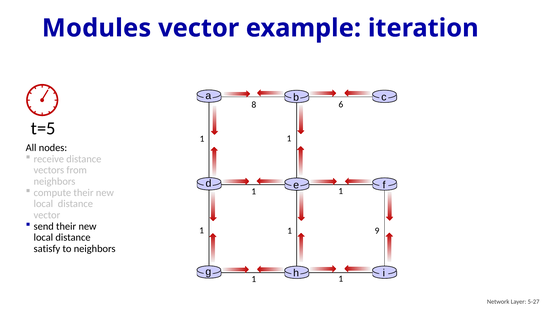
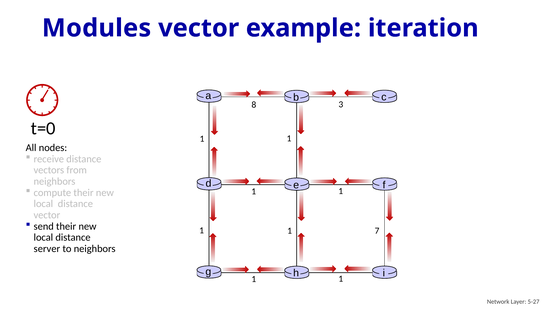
6: 6 -> 3
t=5: t=5 -> t=0
9: 9 -> 7
satisfy: satisfy -> server
